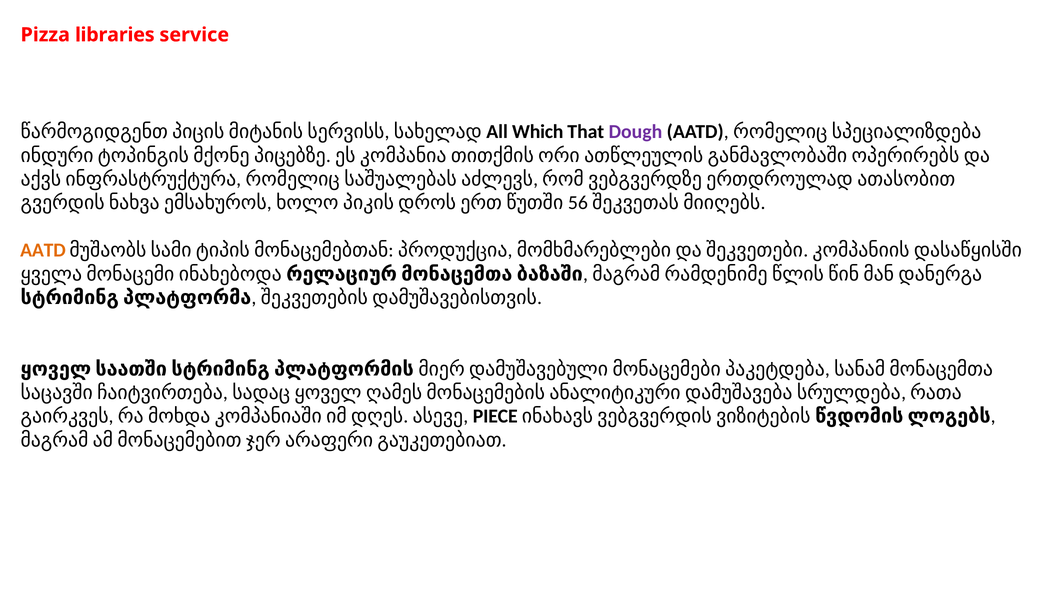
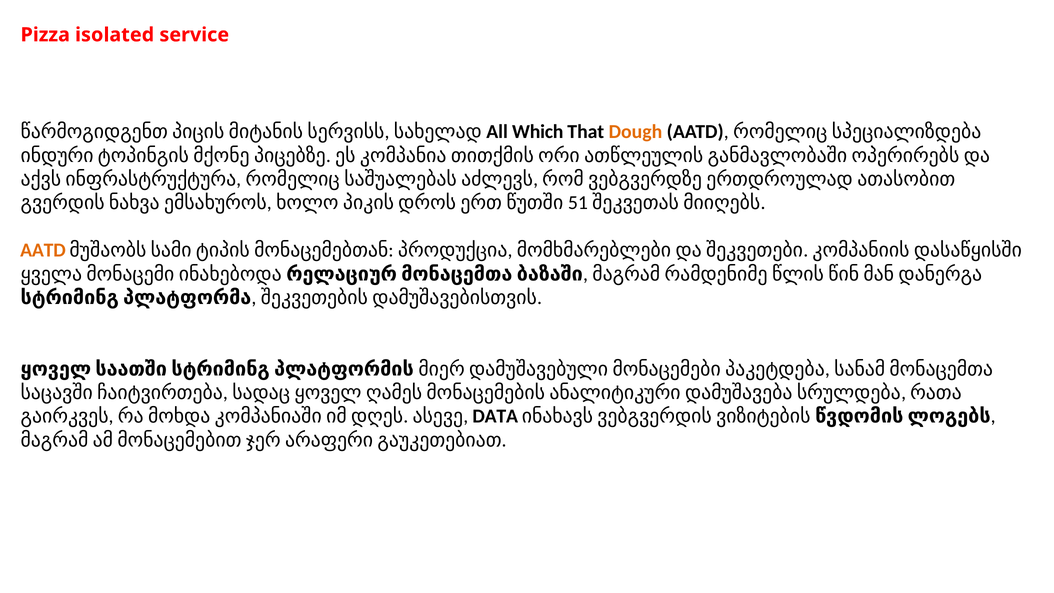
libraries: libraries -> isolated
Dough colour: purple -> orange
56: 56 -> 51
PIECE: PIECE -> DATA
